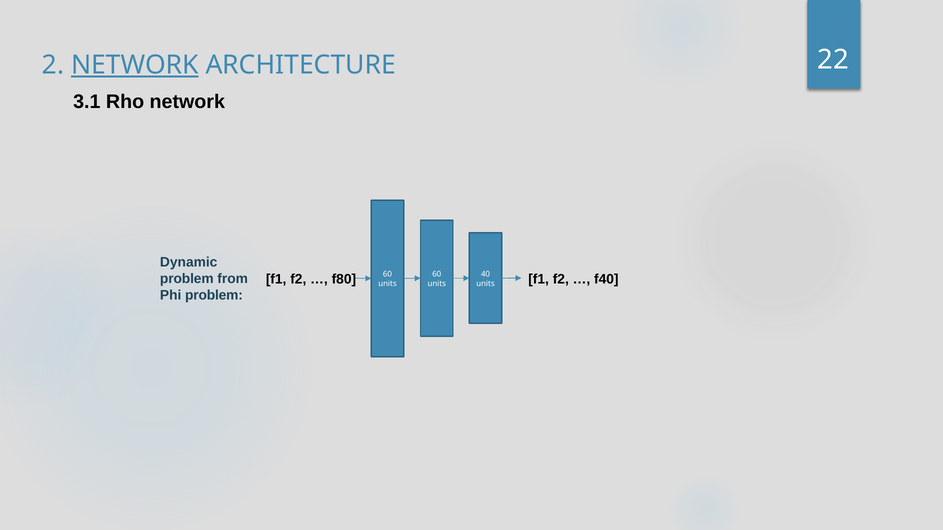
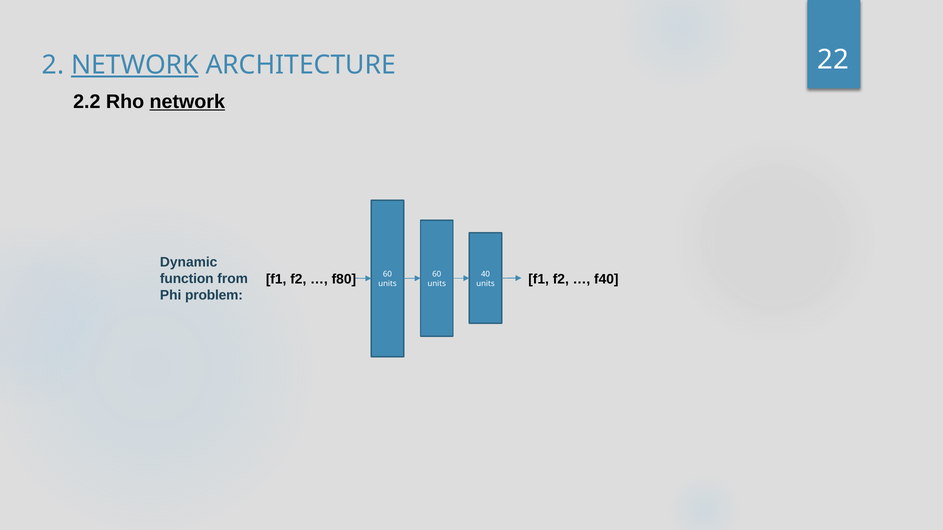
3.1: 3.1 -> 2.2
network at (187, 102) underline: none -> present
problem at (187, 279): problem -> function
